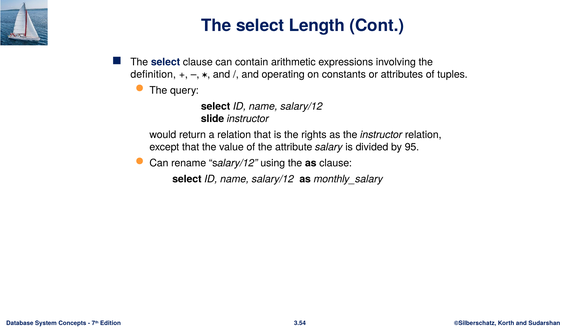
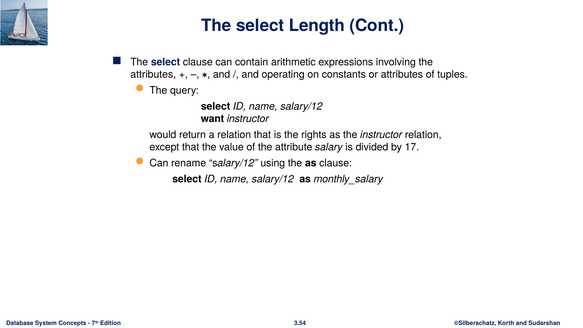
definition at (153, 74): definition -> attributes
slide: slide -> want
95: 95 -> 17
